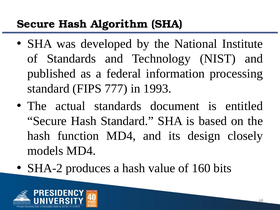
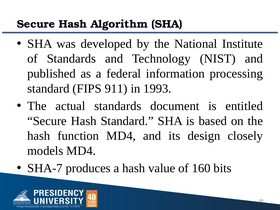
777: 777 -> 911
SHA-2: SHA-2 -> SHA-7
